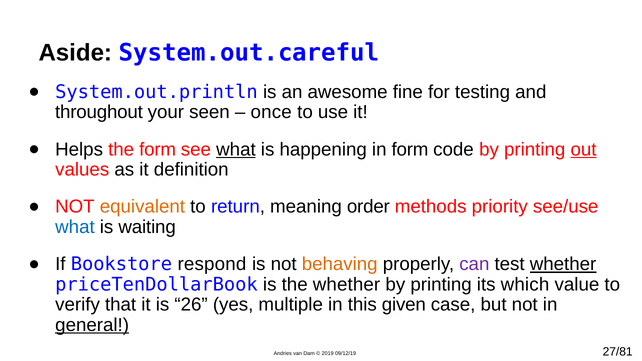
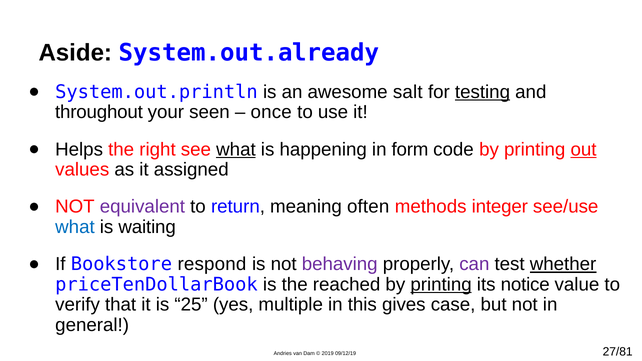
System.out.careful: System.out.careful -> System.out.already
fine: fine -> salt
testing underline: none -> present
the form: form -> right
definition: definition -> assigned
equivalent colour: orange -> purple
order: order -> often
priority: priority -> integer
behaving colour: orange -> purple
the whether: whether -> reached
printing at (441, 284) underline: none -> present
which: which -> notice
26: 26 -> 25
given: given -> gives
general underline: present -> none
